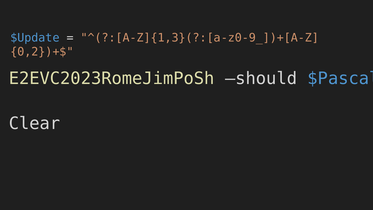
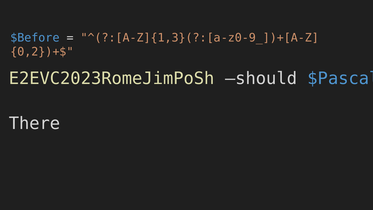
$Update: $Update -> $Before
Clear: Clear -> There
